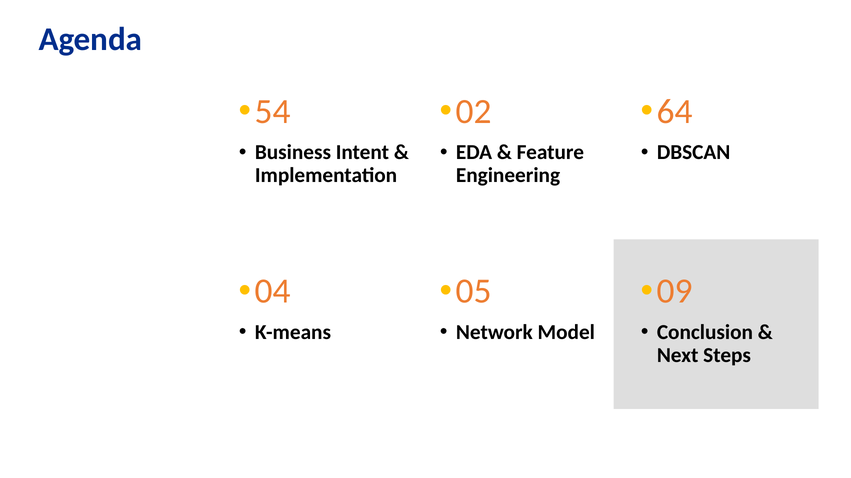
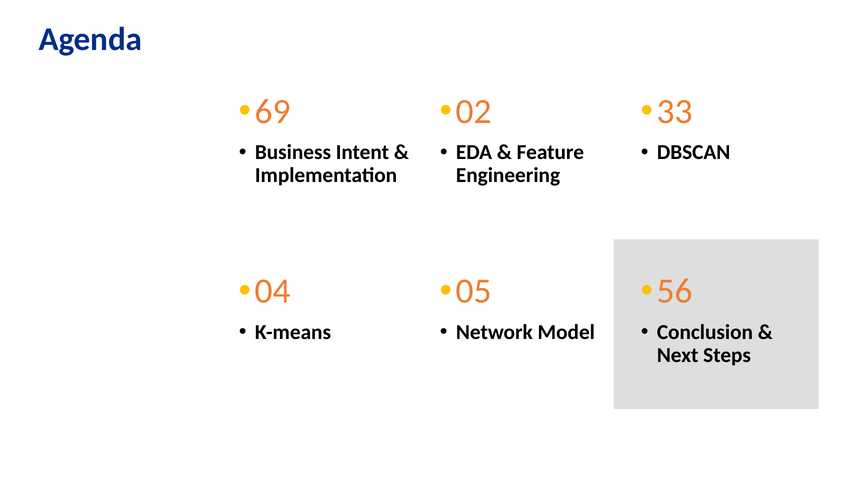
54: 54 -> 69
64: 64 -> 33
09: 09 -> 56
